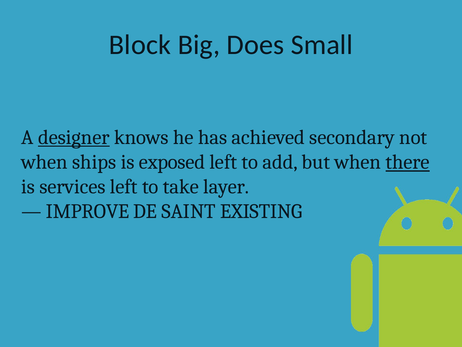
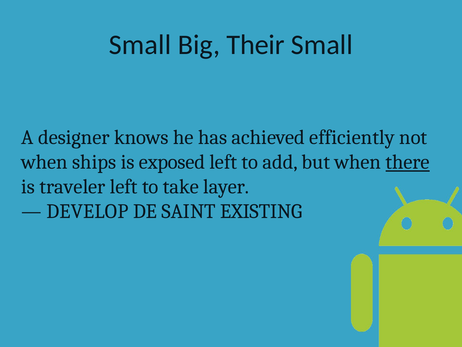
Block at (140, 45): Block -> Small
Does: Does -> Their
designer underline: present -> none
secondary: secondary -> efficiently
services: services -> traveler
IMPROVE: IMPROVE -> DEVELOP
